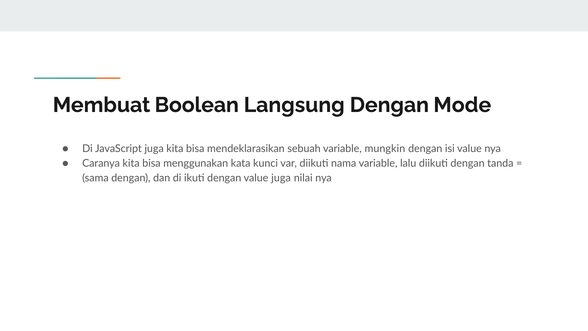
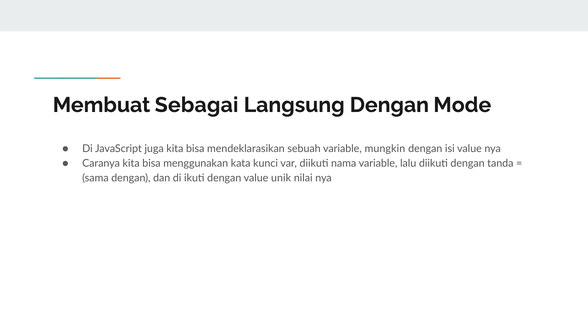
Boolean: Boolean -> Sebagai
value juga: juga -> unik
